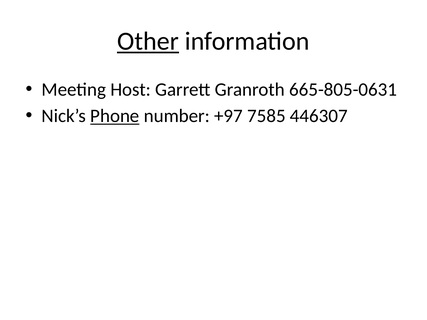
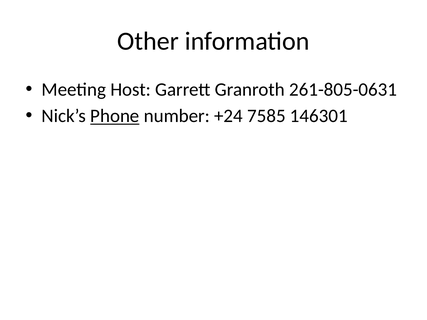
Other underline: present -> none
665-805-0631: 665-805-0631 -> 261-805-0631
+97: +97 -> +24
446307: 446307 -> 146301
